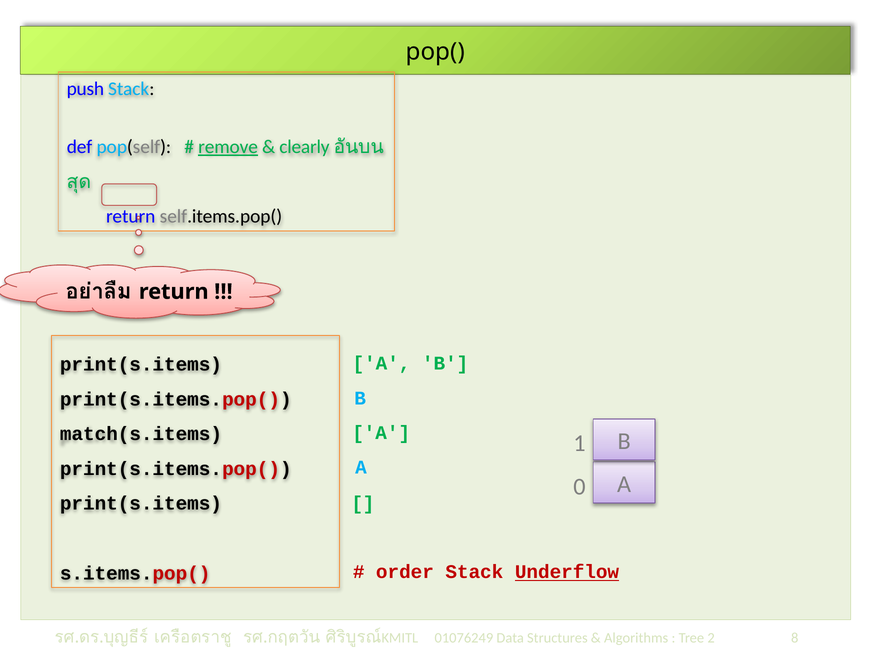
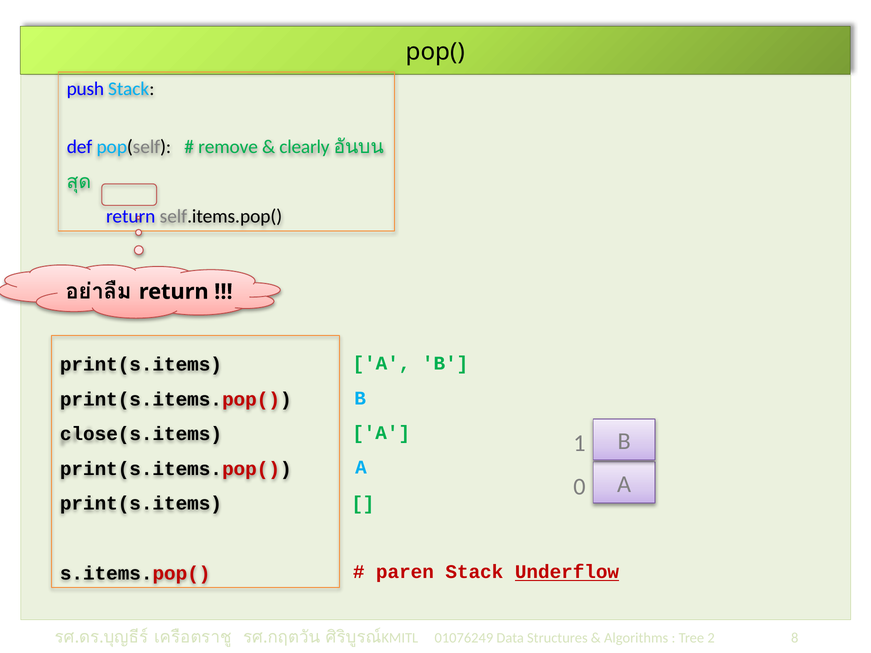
remove underline: present -> none
match(s.items: match(s.items -> close(s.items
order: order -> paren
